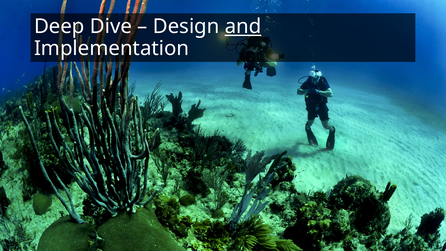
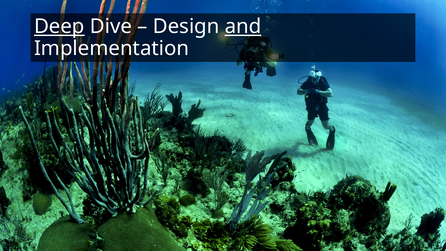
Deep underline: none -> present
